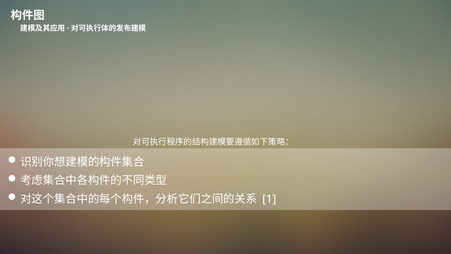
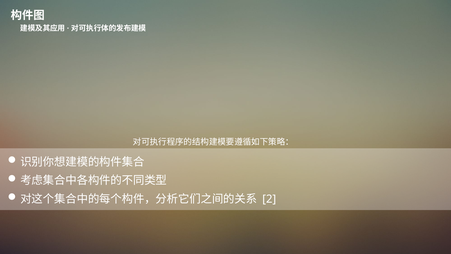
1: 1 -> 2
